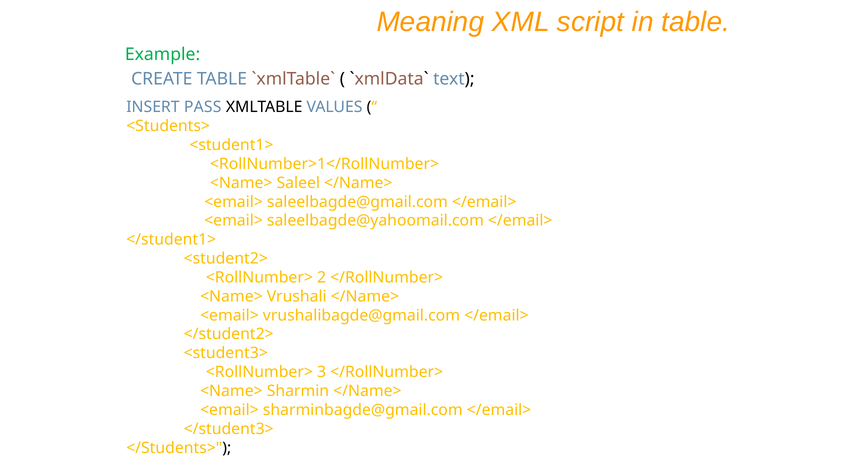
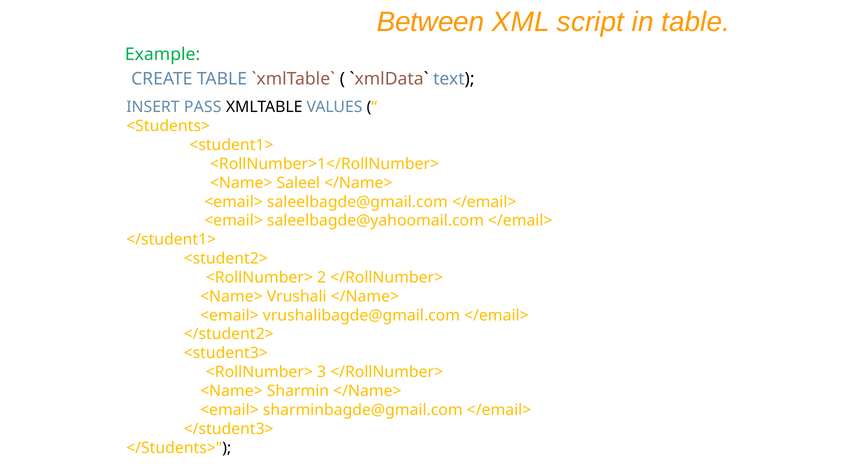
Meaning: Meaning -> Between
